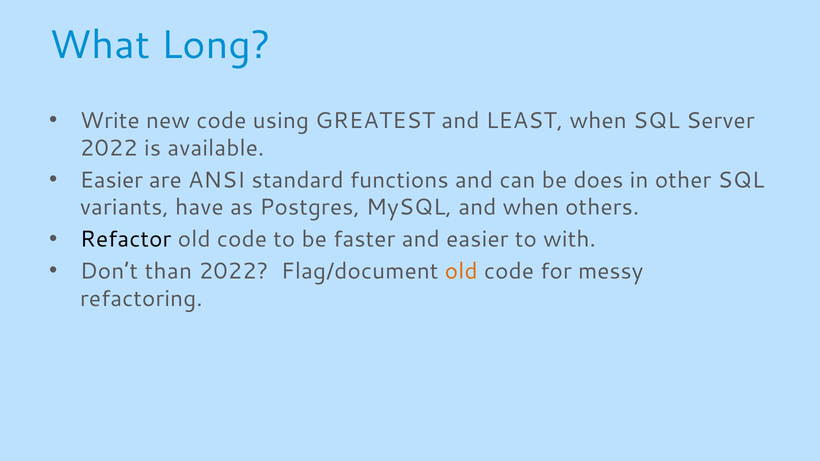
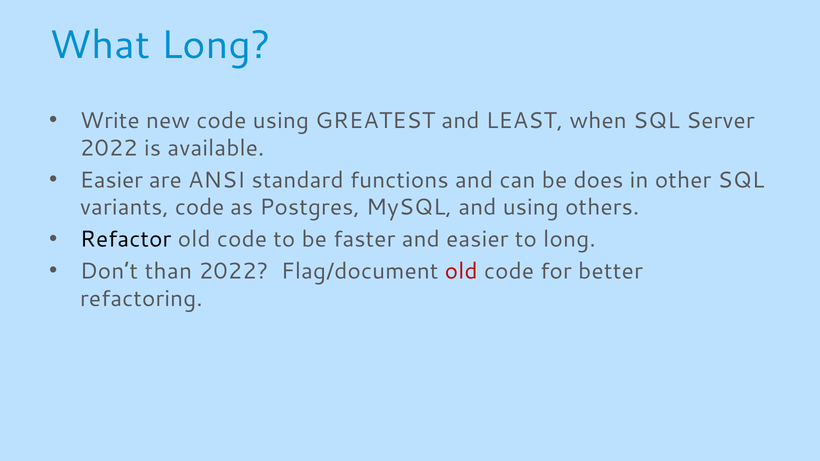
variants have: have -> code
and when: when -> using
to with: with -> long
old at (461, 271) colour: orange -> red
messy: messy -> better
